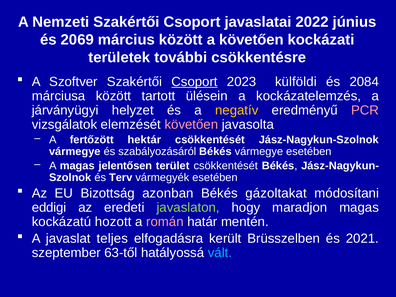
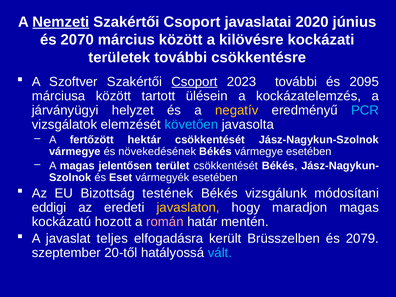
Nemzeti underline: none -> present
2022: 2022 -> 2020
2069: 2069 -> 2070
a követően: követően -> kilövésre
2023 külföldi: külföldi -> további
2084: 2084 -> 2095
PCR colour: pink -> light blue
követően at (191, 124) colour: pink -> light blue
szabályozásáról: szabályozásáról -> növekedésének
Terv: Terv -> Eset
azonban: azonban -> testének
gázoltakat: gázoltakat -> vizsgálunk
javaslaton colour: light green -> yellow
2021: 2021 -> 2079
63-től: 63-től -> 20-től
